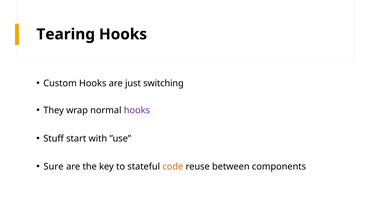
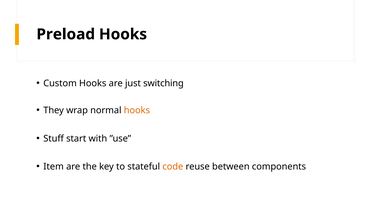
Tearing: Tearing -> Preload
hooks at (137, 110) colour: purple -> orange
Sure: Sure -> Item
